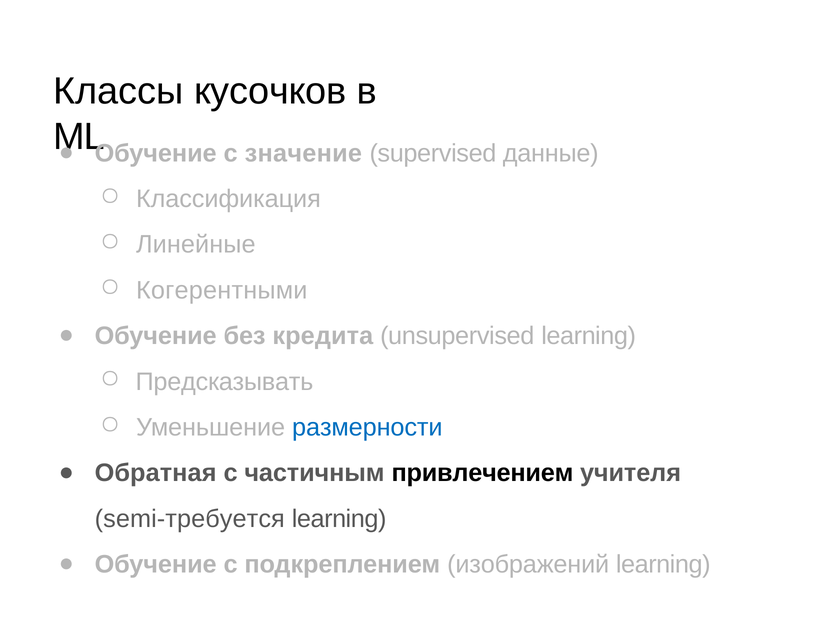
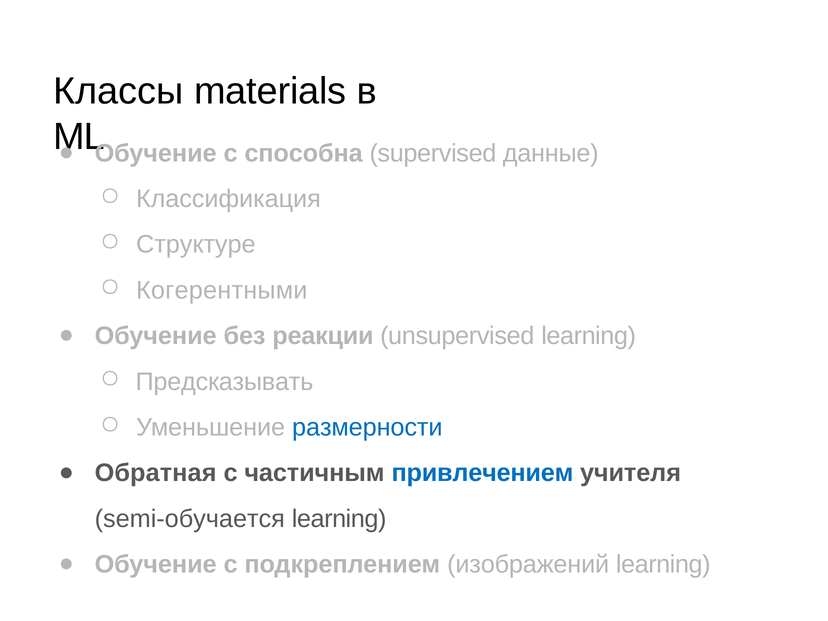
кусочков: кусочков -> materials
значение: значение -> способна
Линейные: Линейные -> Структуре
кредита: кредита -> реакции
привлечением colour: black -> blue
semi-требуется: semi-требуется -> semi-обучается
